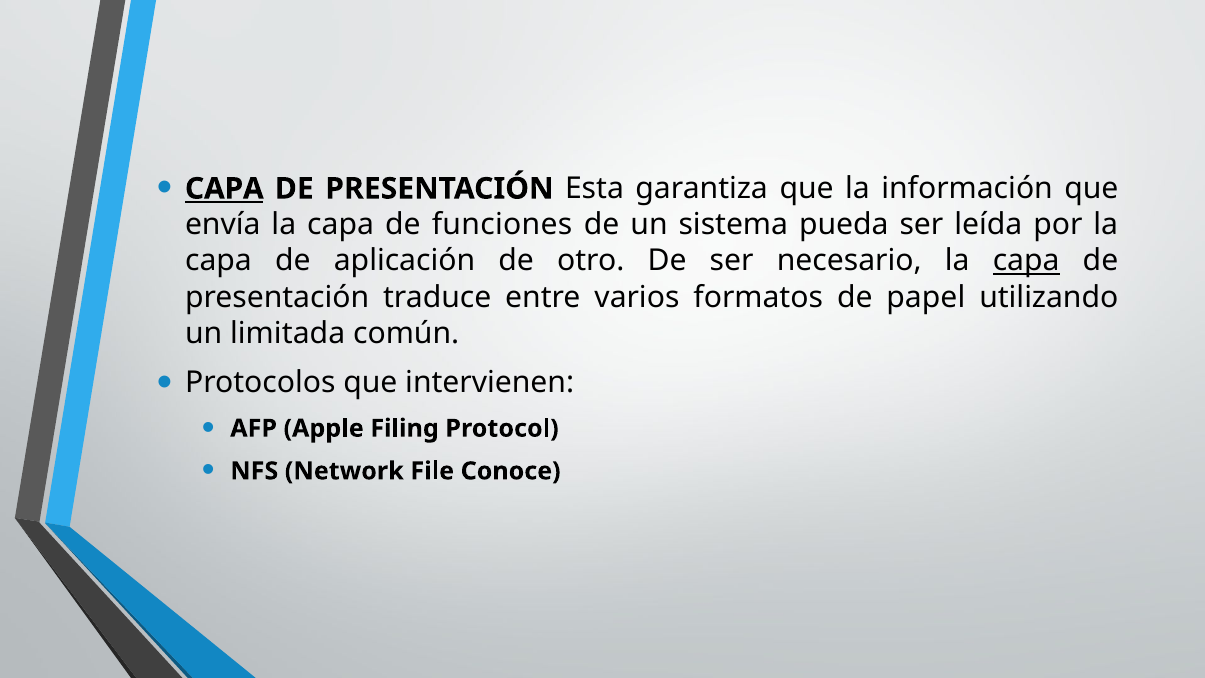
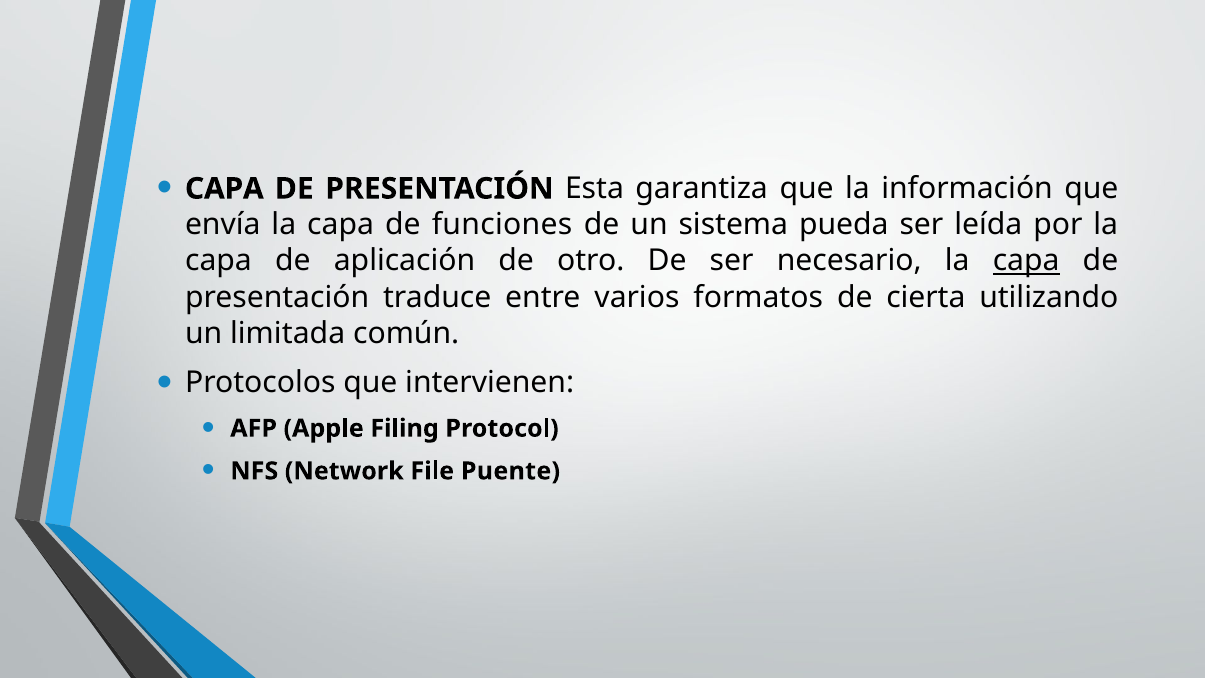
CAPA at (224, 189) underline: present -> none
papel: papel -> cierta
Conoce: Conoce -> Puente
